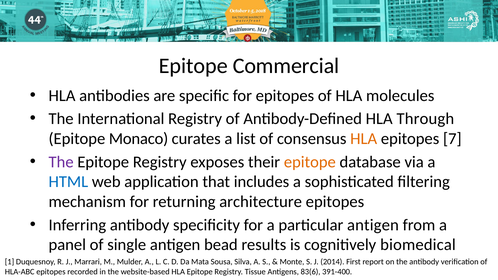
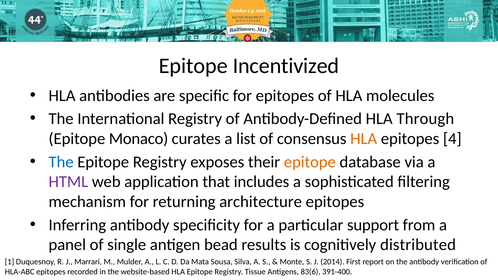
Commercial: Commercial -> Incentivized
7: 7 -> 4
The at (61, 162) colour: purple -> blue
HTML colour: blue -> purple
particular antigen: antigen -> support
biomedical: biomedical -> distributed
